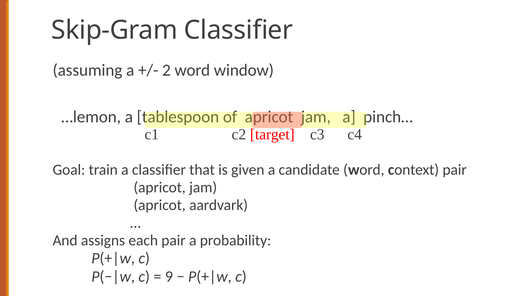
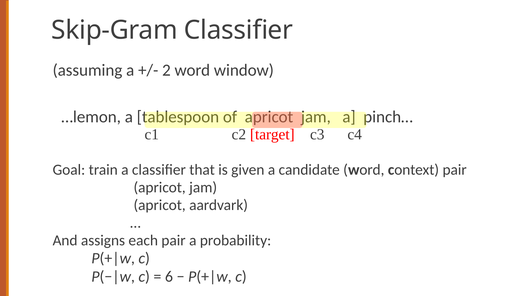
9: 9 -> 6
